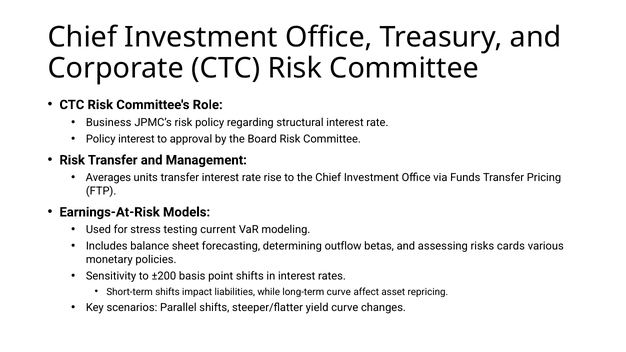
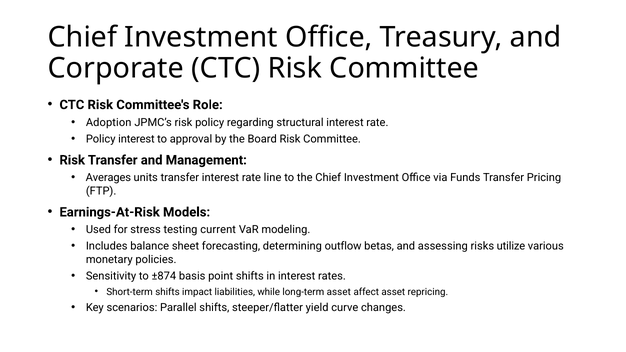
Business: Business -> Adoption
rise: rise -> line
cards: cards -> utilize
±200: ±200 -> ±874
long-term curve: curve -> asset
